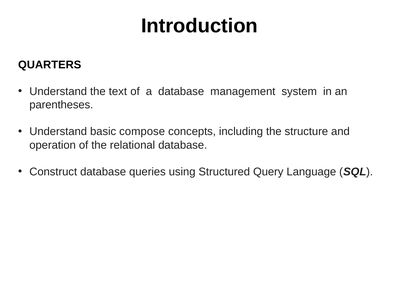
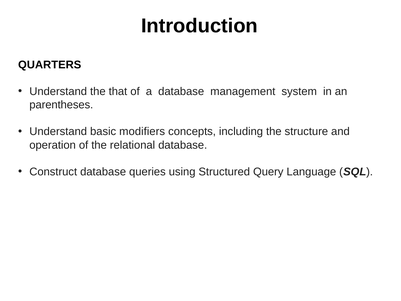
text: text -> that
compose: compose -> modifiers
